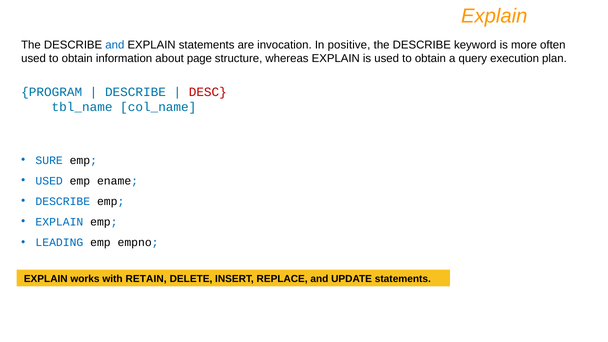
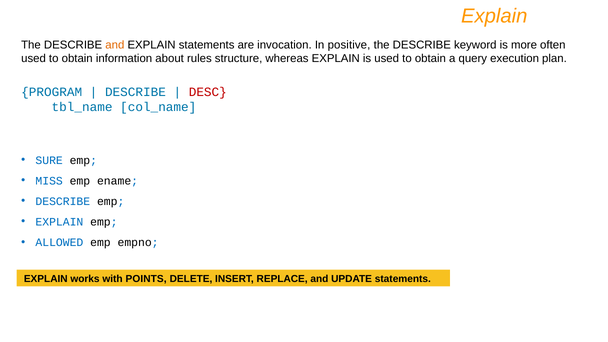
and at (115, 45) colour: blue -> orange
page: page -> rules
USED at (49, 181): USED -> MISS
LEADING: LEADING -> ALLOWED
RETAIN: RETAIN -> POINTS
